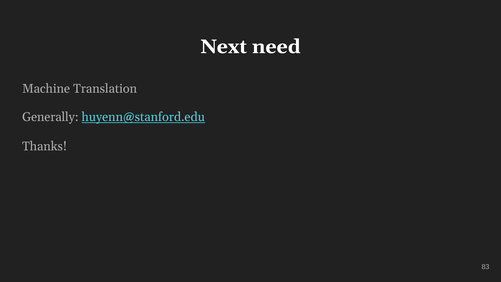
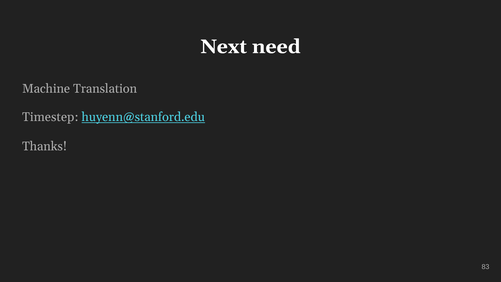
Generally: Generally -> Timestep
